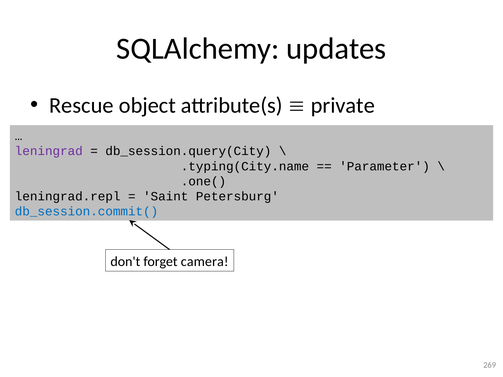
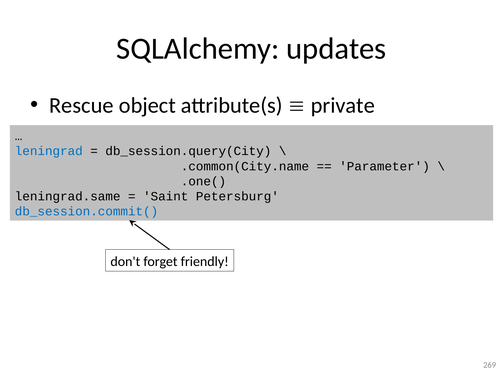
leningrad colour: purple -> blue
.typing(City.name: .typing(City.name -> .common(City.name
leningrad.repl: leningrad.repl -> leningrad.same
camera: camera -> friendly
